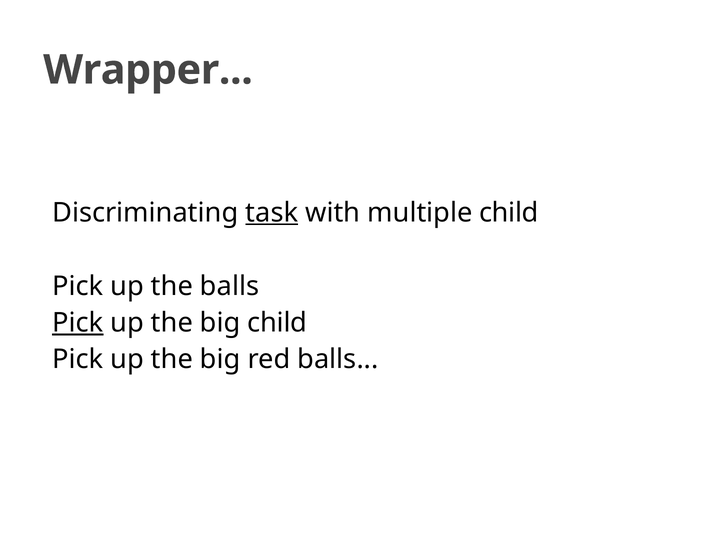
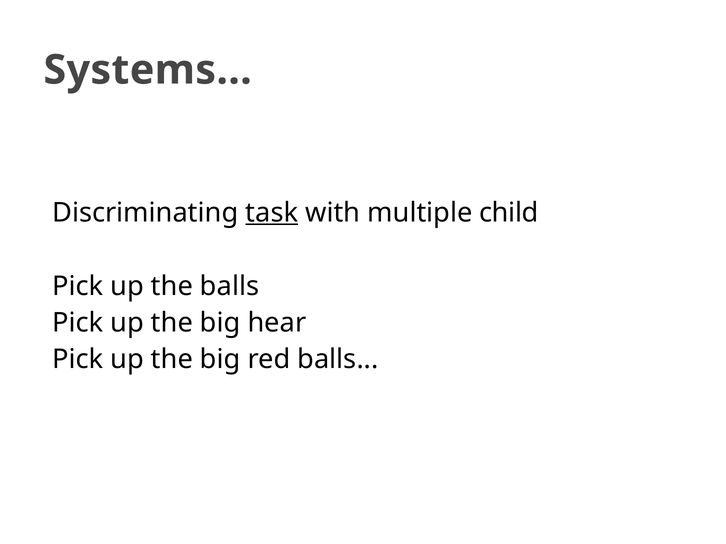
Wrapper: Wrapper -> Systems
Pick at (78, 323) underline: present -> none
big child: child -> hear
